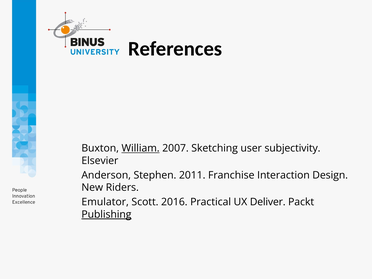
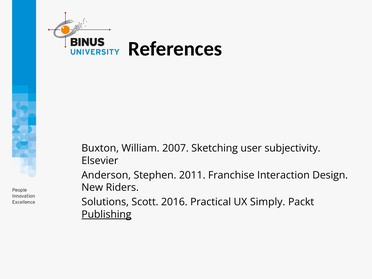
William underline: present -> none
Emulator: Emulator -> Solutions
Deliver: Deliver -> Simply
